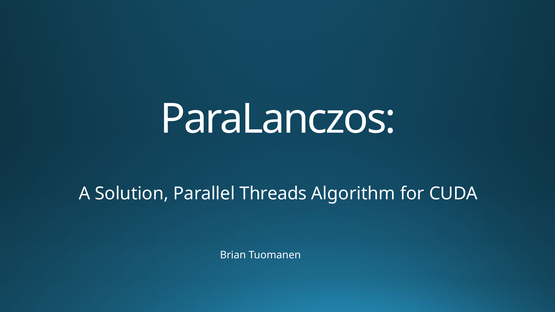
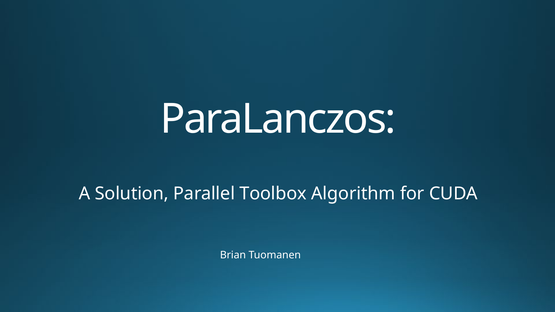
Threads: Threads -> Toolbox
